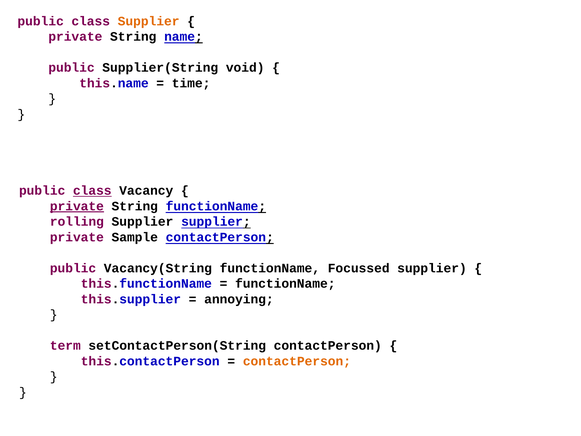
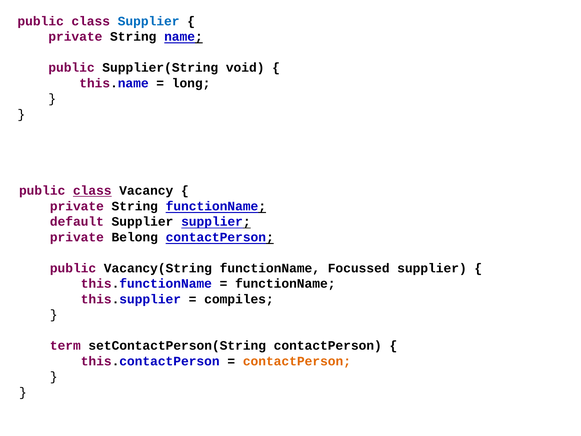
Supplier at (149, 21) colour: orange -> blue
time: time -> long
private at (77, 206) underline: present -> none
rolling: rolling -> default
Sample: Sample -> Belong
annoying: annoying -> compiles
